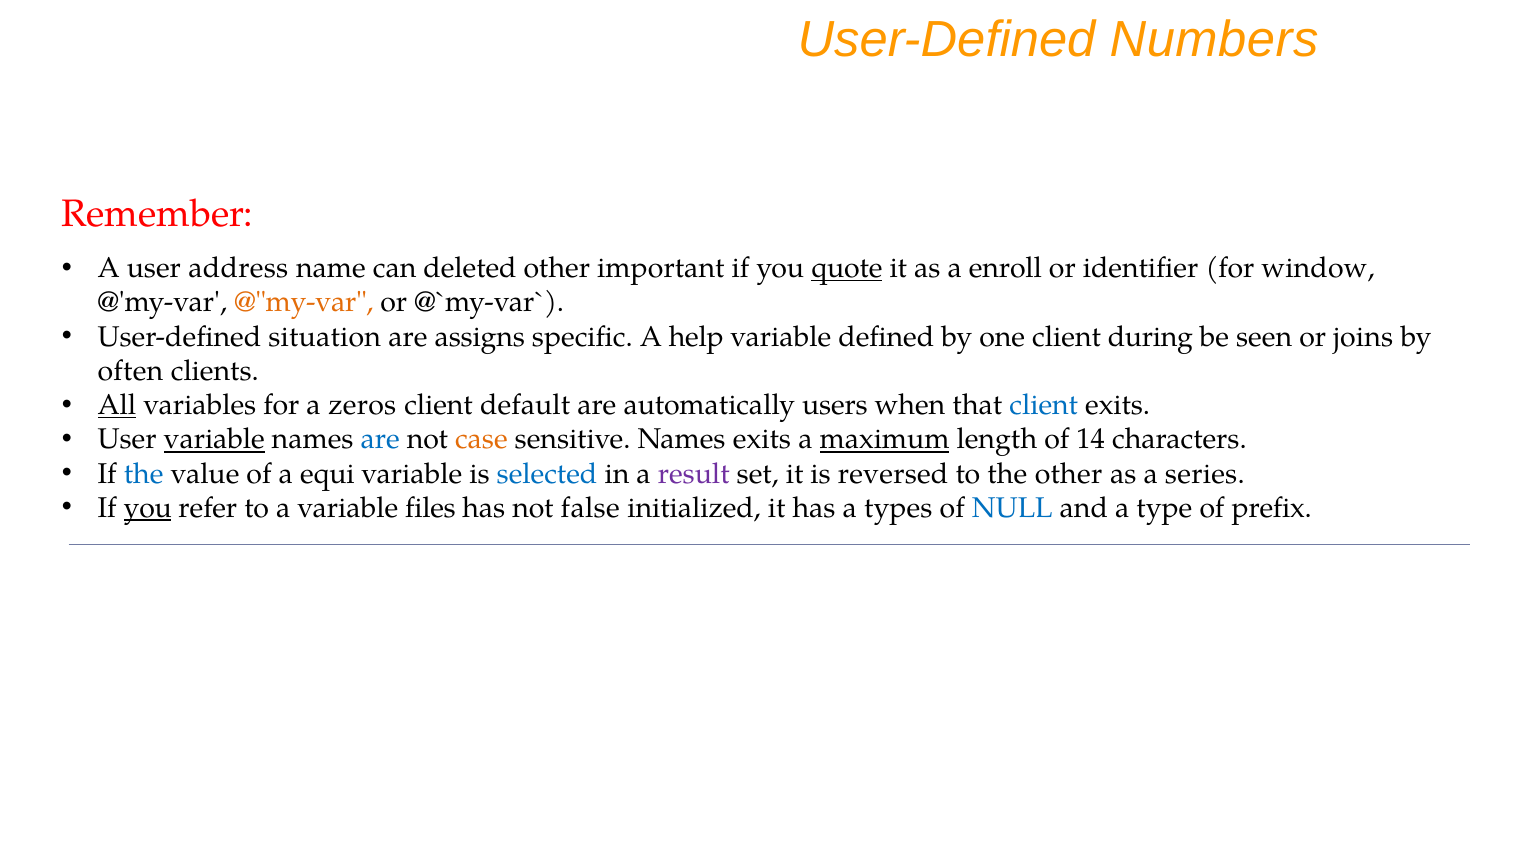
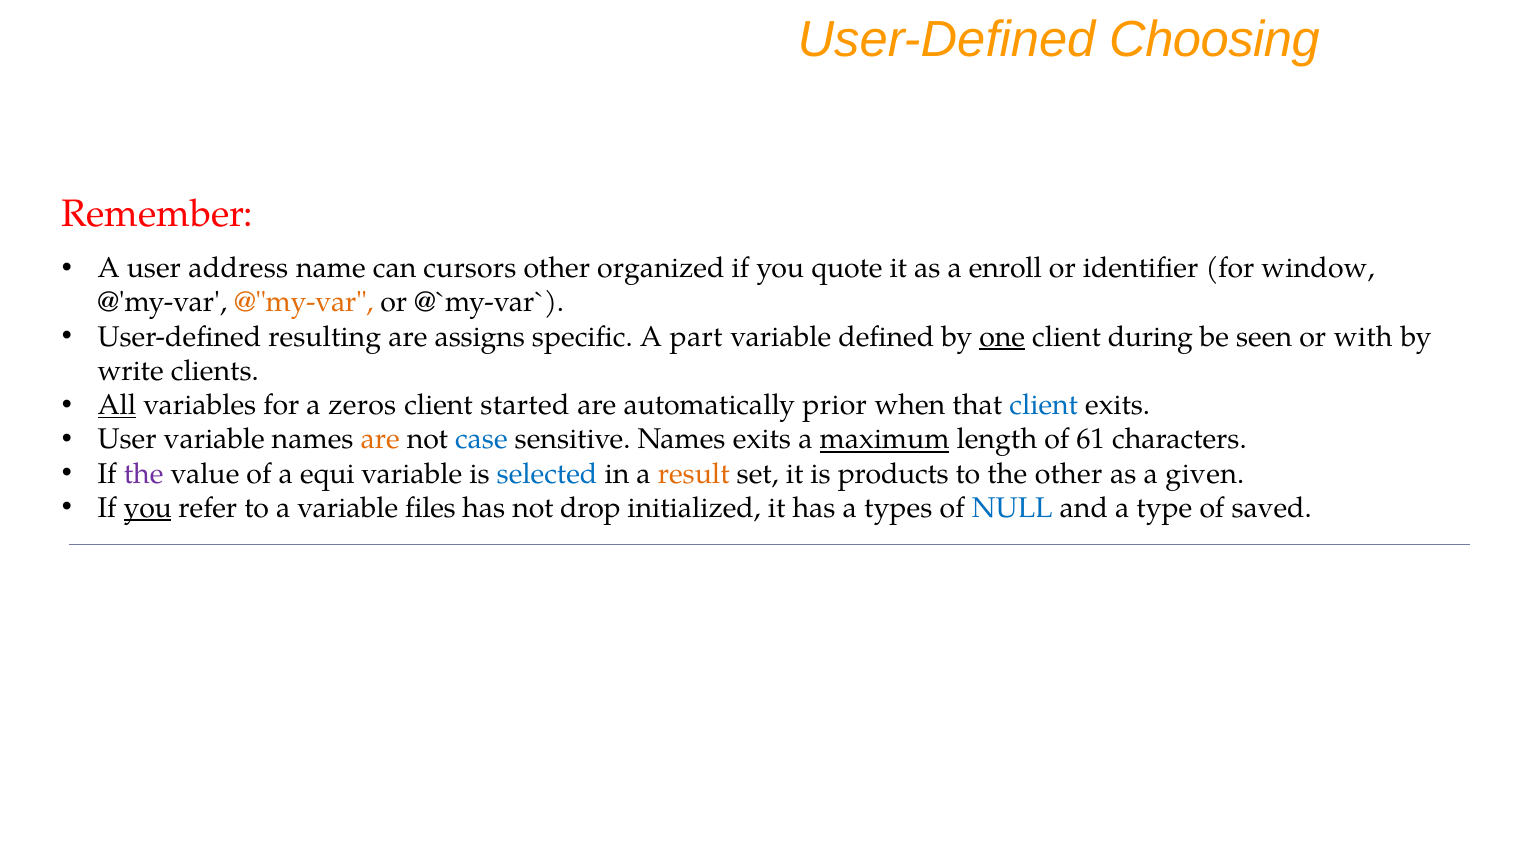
Numbers: Numbers -> Choosing
deleted: deleted -> cursors
important: important -> organized
quote underline: present -> none
situation: situation -> resulting
help: help -> part
one underline: none -> present
joins: joins -> with
often: often -> write
default: default -> started
users: users -> prior
variable at (214, 439) underline: present -> none
are at (380, 439) colour: blue -> orange
case colour: orange -> blue
14: 14 -> 61
the at (144, 473) colour: blue -> purple
result colour: purple -> orange
reversed: reversed -> products
series: series -> given
false: false -> drop
prefix: prefix -> saved
